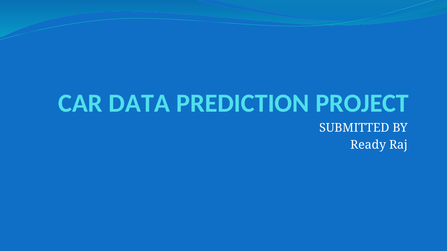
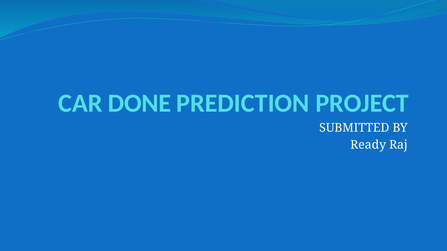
DATA: DATA -> DONE
